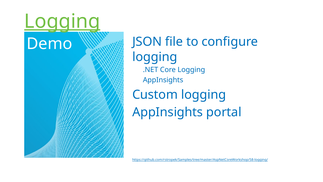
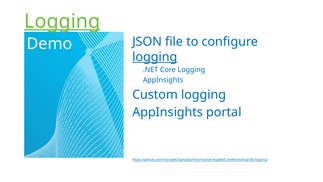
logging at (155, 57) underline: none -> present
